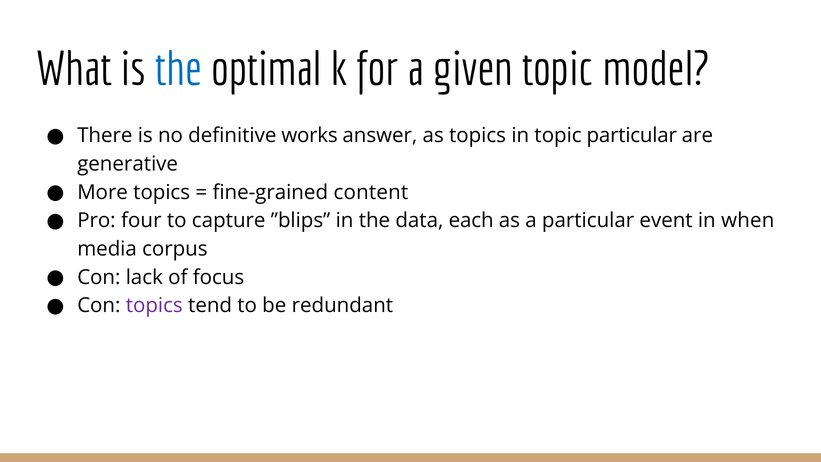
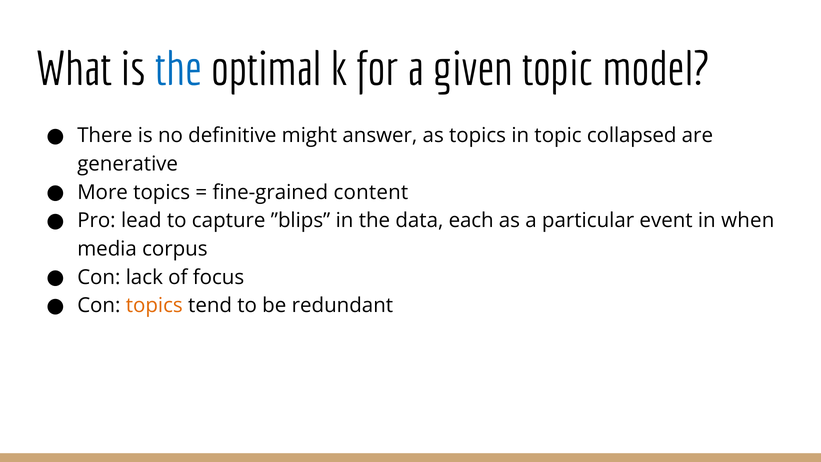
works: works -> might
topic particular: particular -> collapsed
four: four -> lead
topics at (154, 306) colour: purple -> orange
